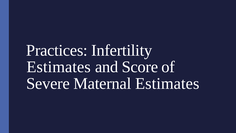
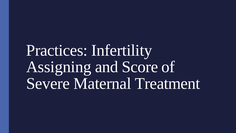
Estimates at (59, 67): Estimates -> Assigning
Maternal Estimates: Estimates -> Treatment
